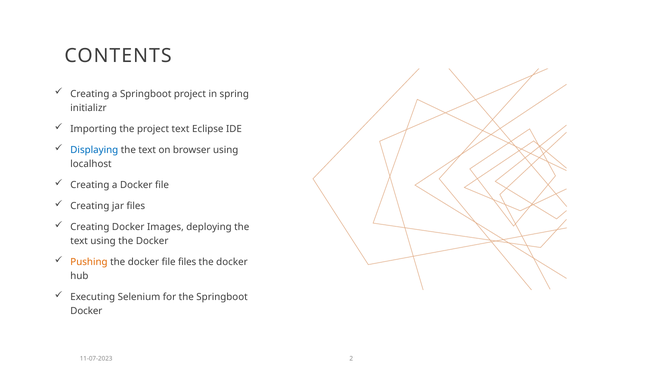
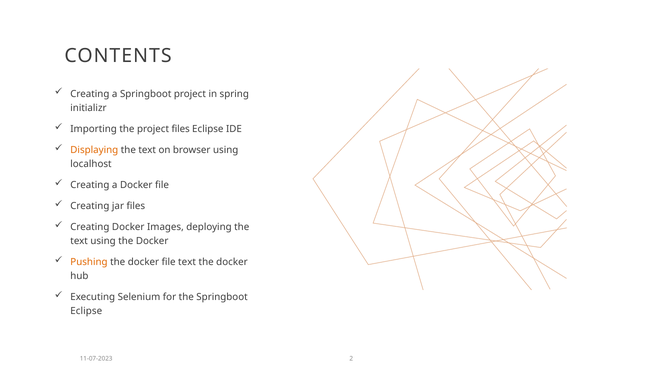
project text: text -> files
Displaying colour: blue -> orange
file files: files -> text
Docker at (86, 311): Docker -> Eclipse
